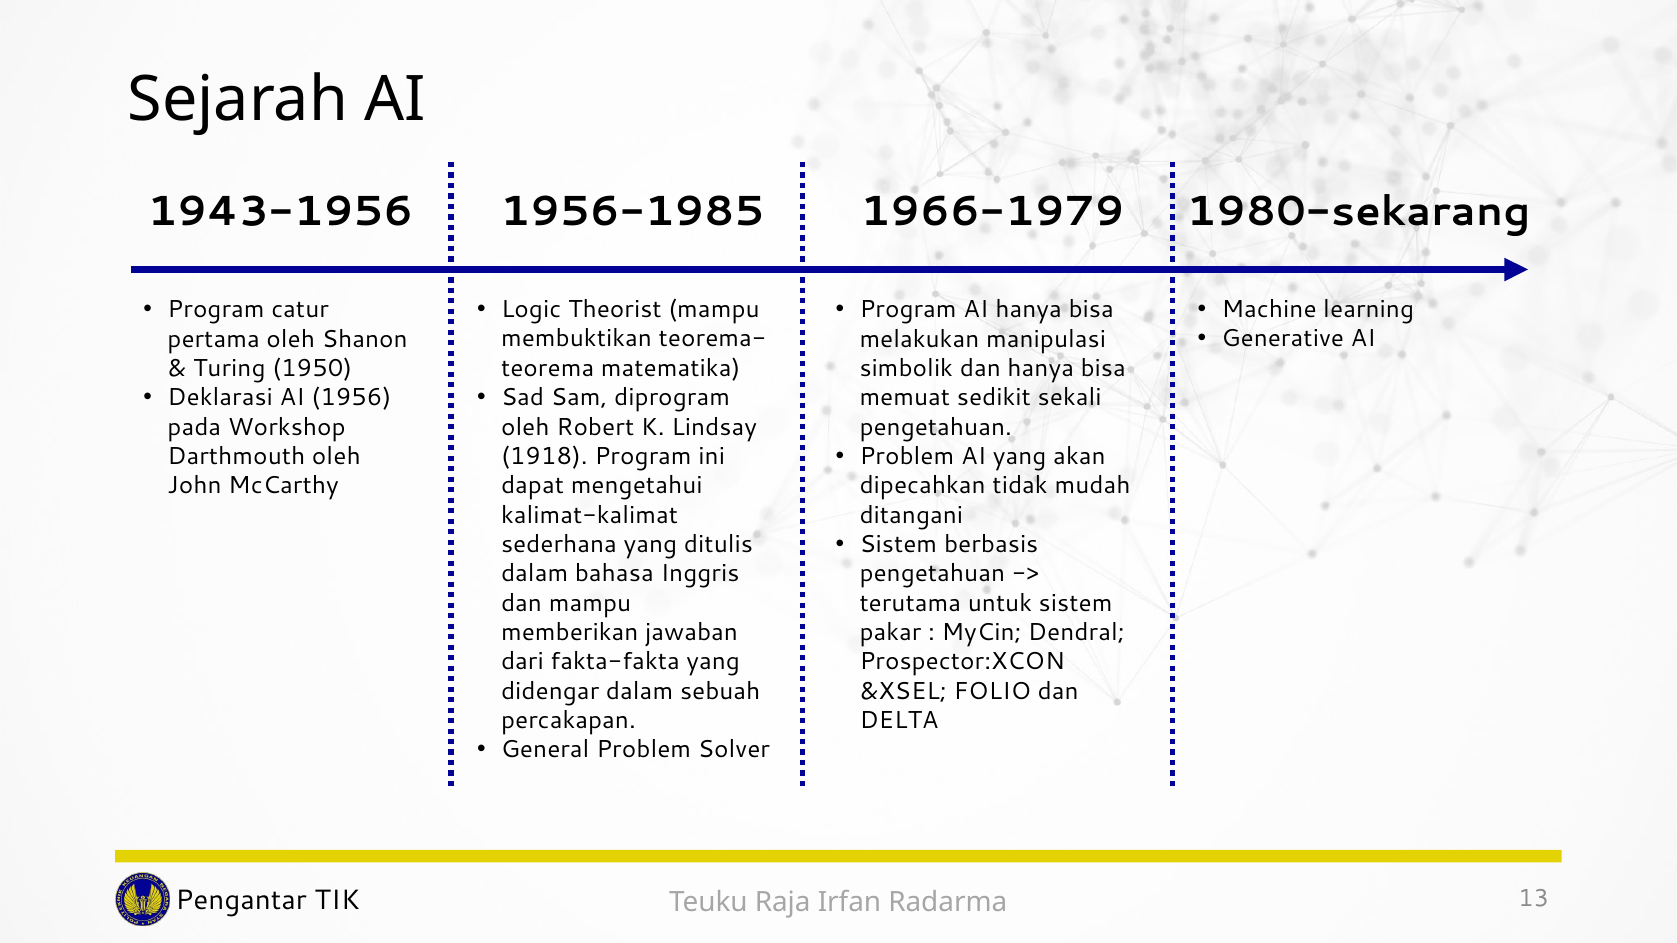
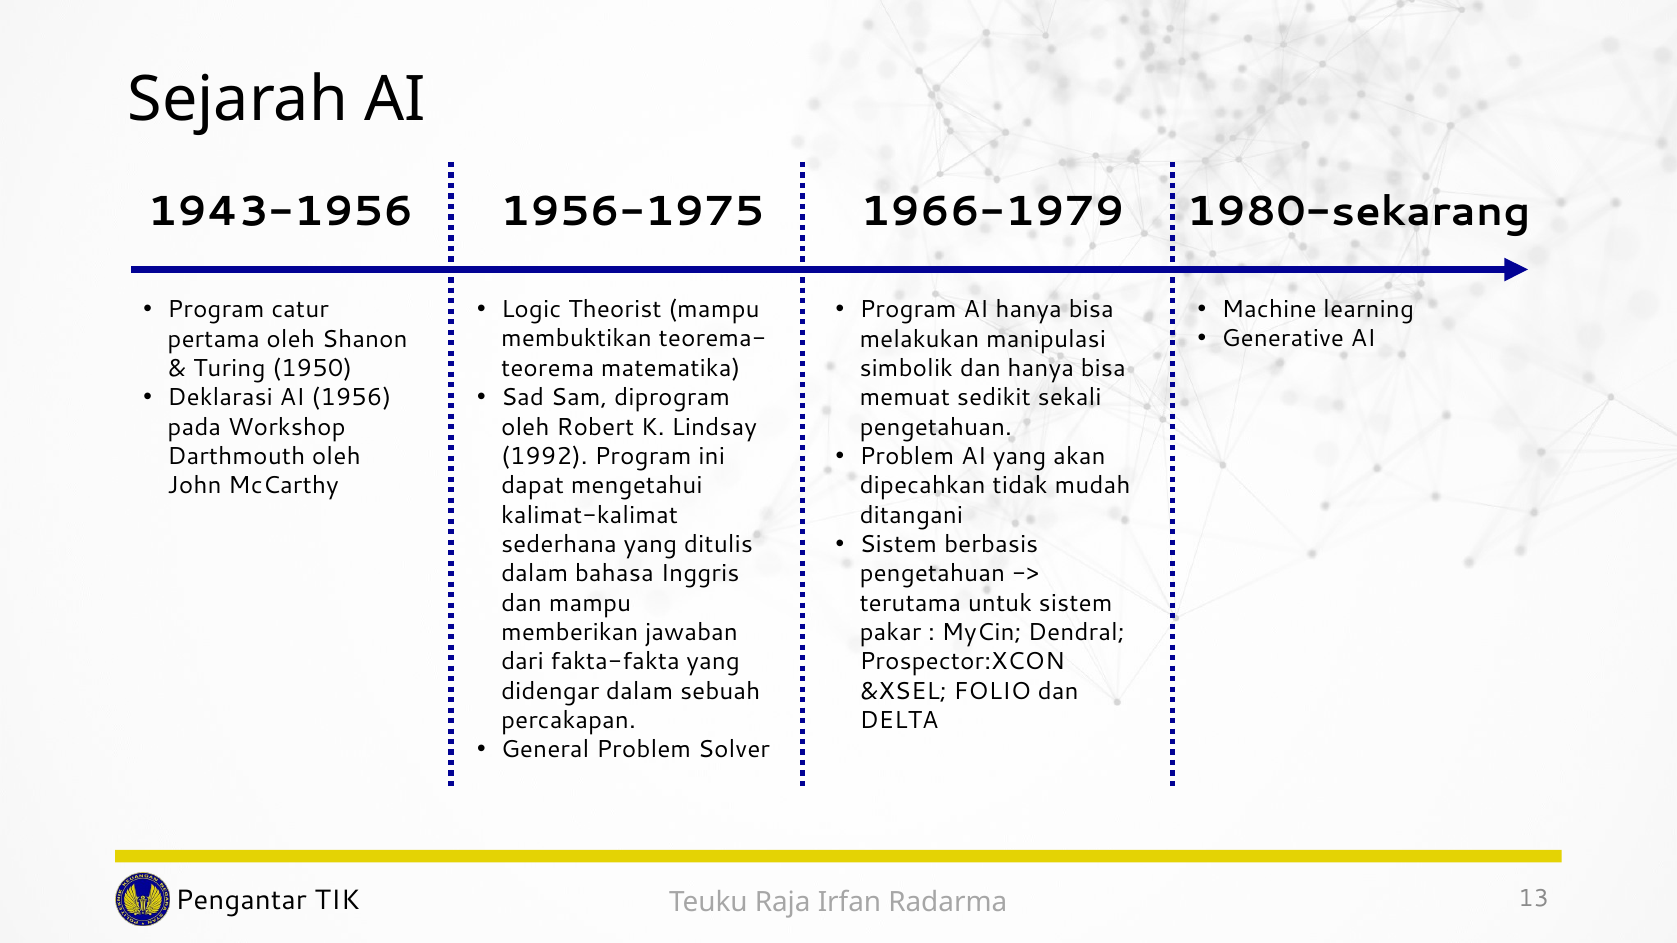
1956-1985: 1956-1985 -> 1956-1975
1918: 1918 -> 1992
